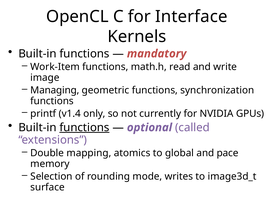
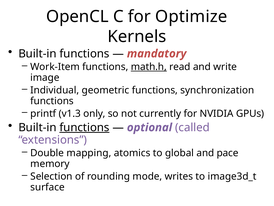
Interface: Interface -> Optimize
math.h underline: none -> present
Managing: Managing -> Individual
v1.4: v1.4 -> v1.3
